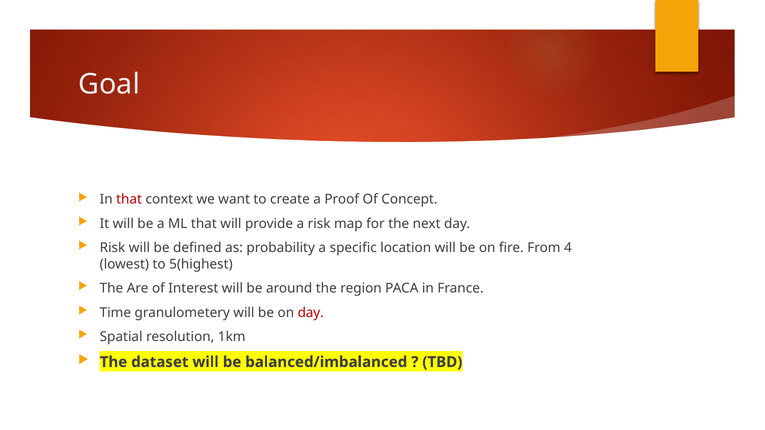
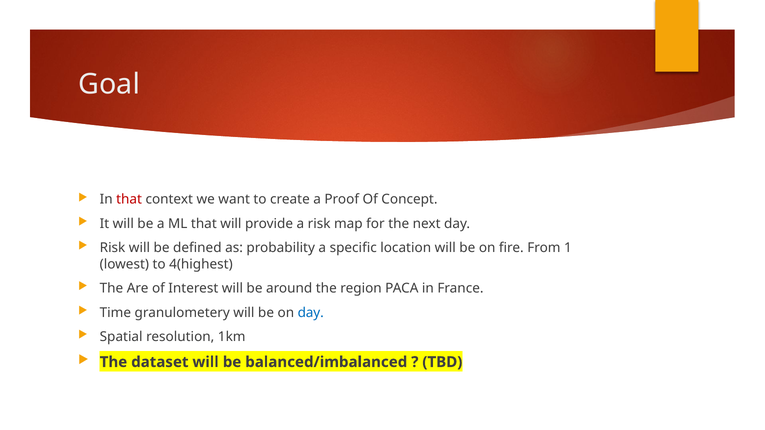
4: 4 -> 1
5(highest: 5(highest -> 4(highest
day at (311, 313) colour: red -> blue
